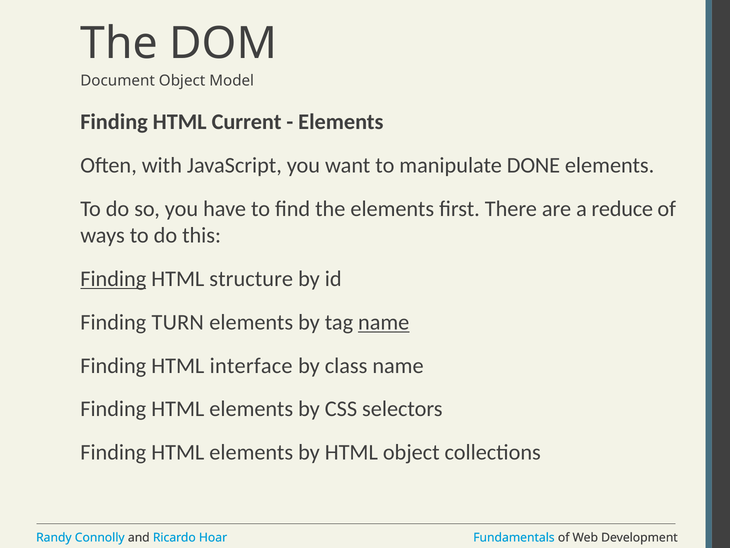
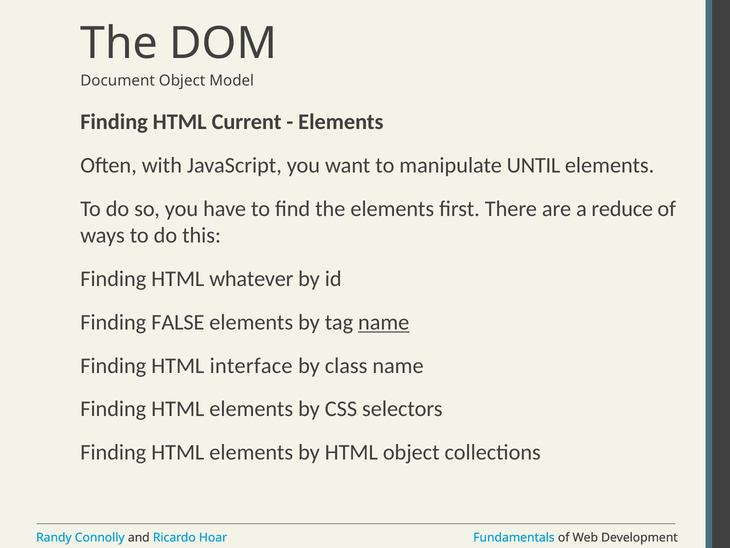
DONE: DONE -> UNTIL
Finding at (113, 279) underline: present -> none
structure: structure -> whatever
TURN: TURN -> FALSE
